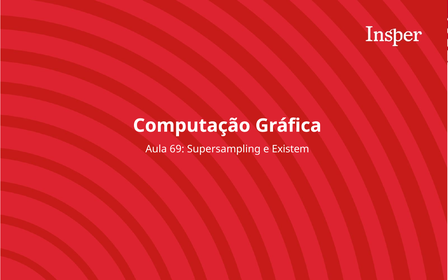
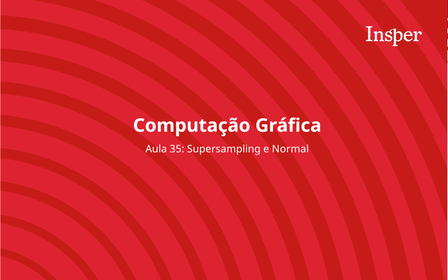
69: 69 -> 35
Existem: Existem -> Normal
